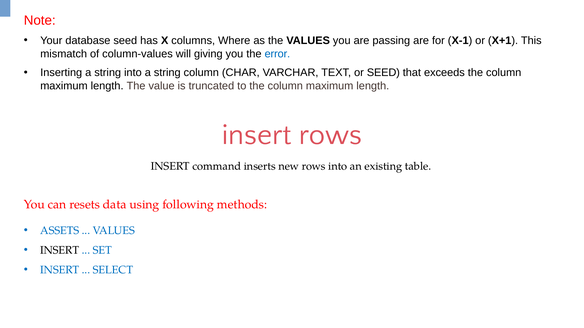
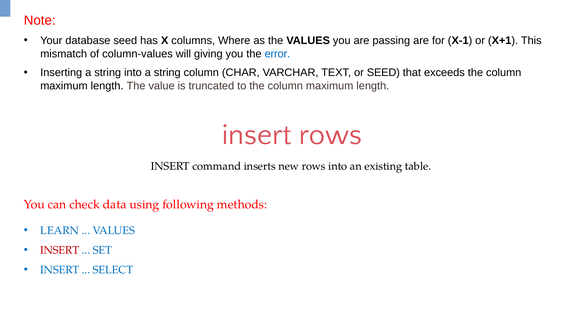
resets: resets -> check
ASSETS: ASSETS -> LEARN
INSERT at (60, 251) colour: black -> red
